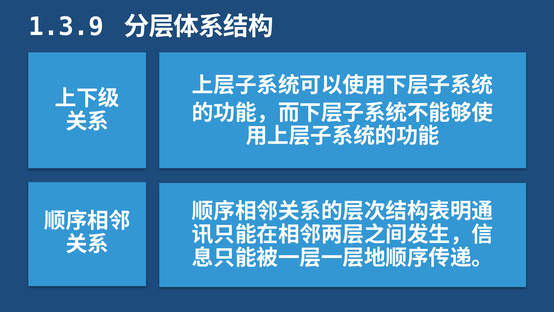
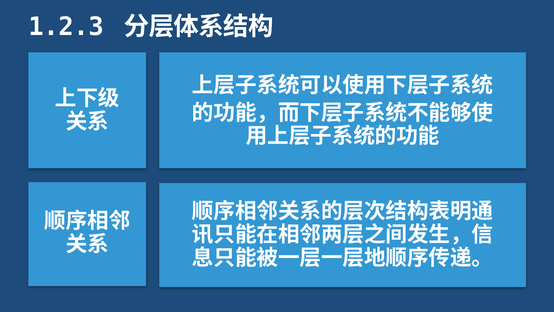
1.3.9: 1.3.9 -> 1.2.3
